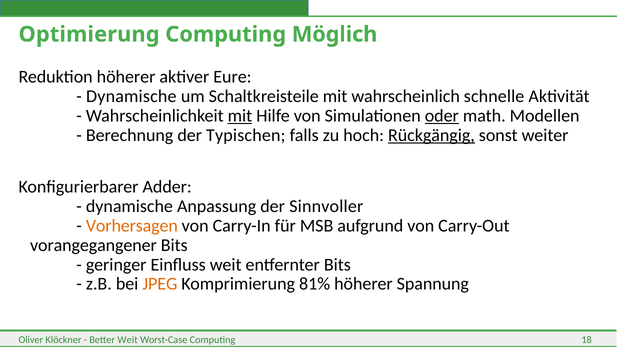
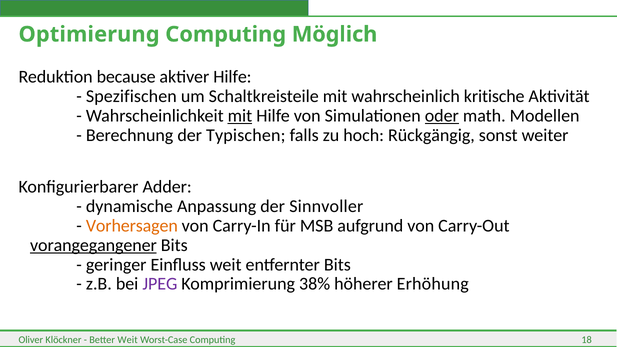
Reduktion höherer: höherer -> because
aktiver Eure: Eure -> Hilfe
Dynamische at (131, 96): Dynamische -> Spezifischen
schnelle: schnelle -> kritische
Rückgängig underline: present -> none
vorangegangener underline: none -> present
JPEG colour: orange -> purple
81%: 81% -> 38%
Spannung: Spannung -> Erhöhung
